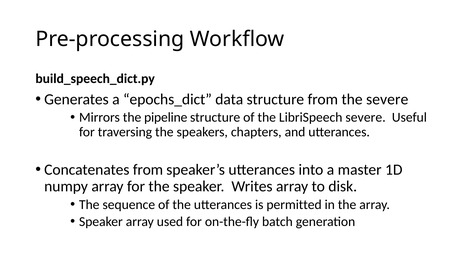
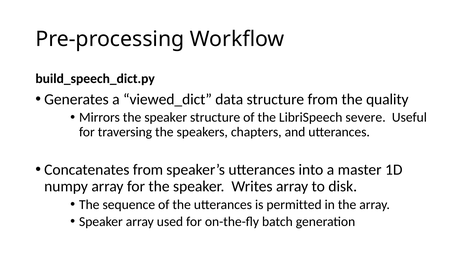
epochs_dict: epochs_dict -> viewed_dict
the severe: severe -> quality
Mirrors the pipeline: pipeline -> speaker
